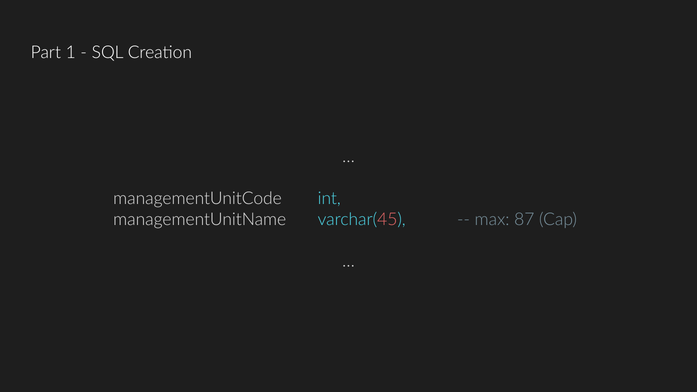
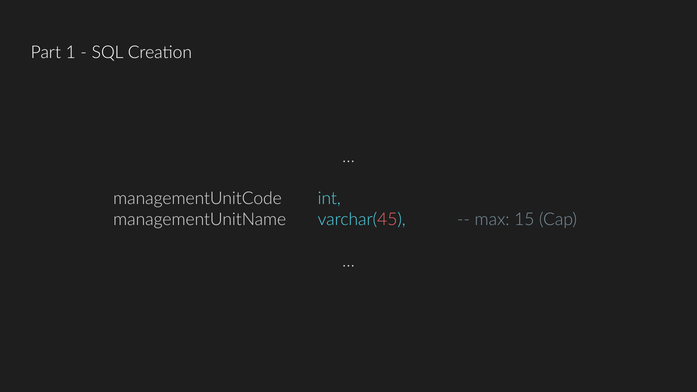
87: 87 -> 15
